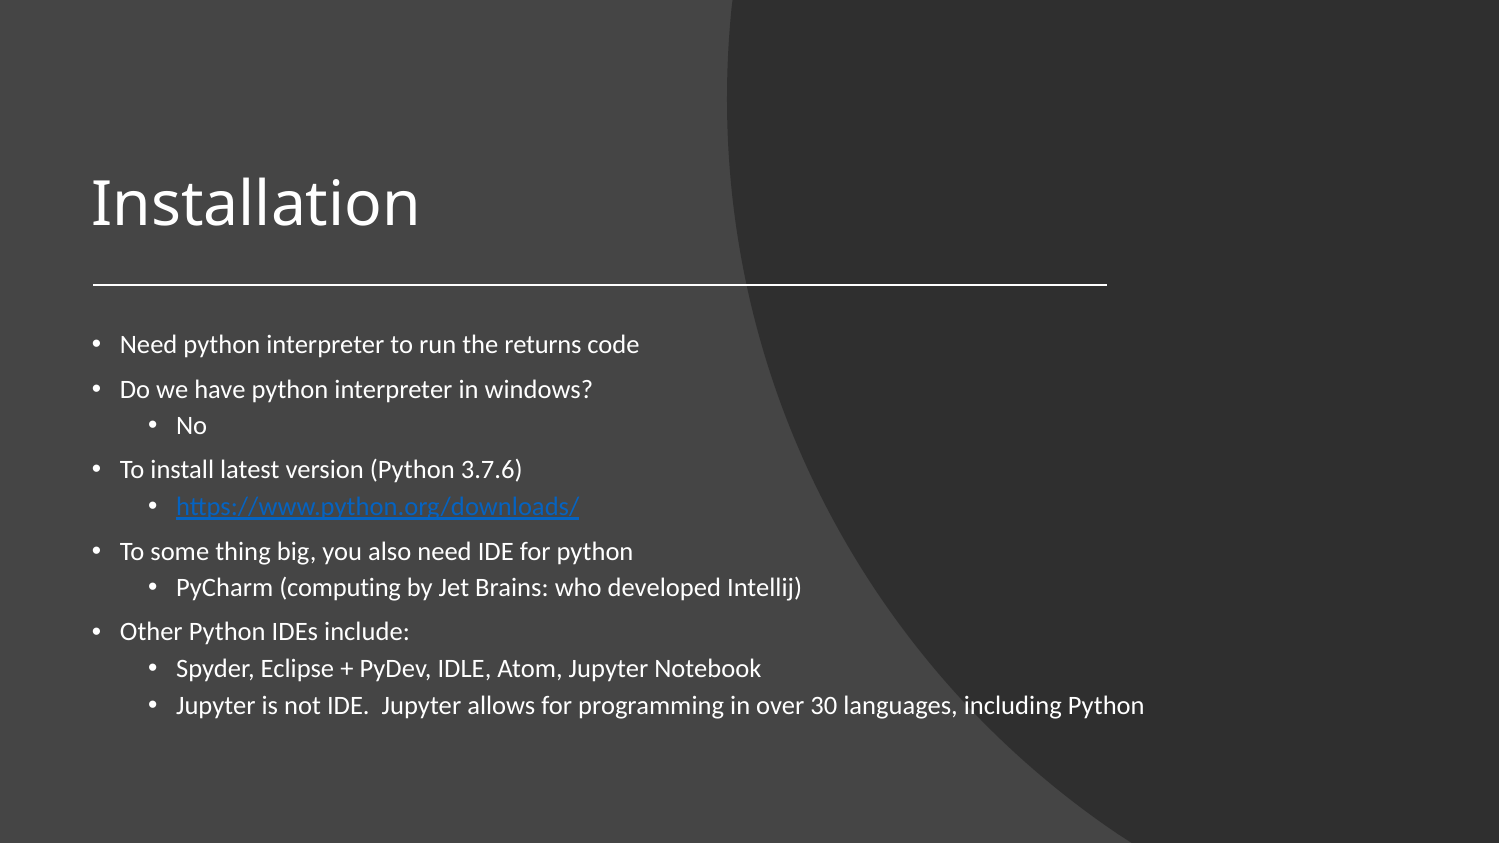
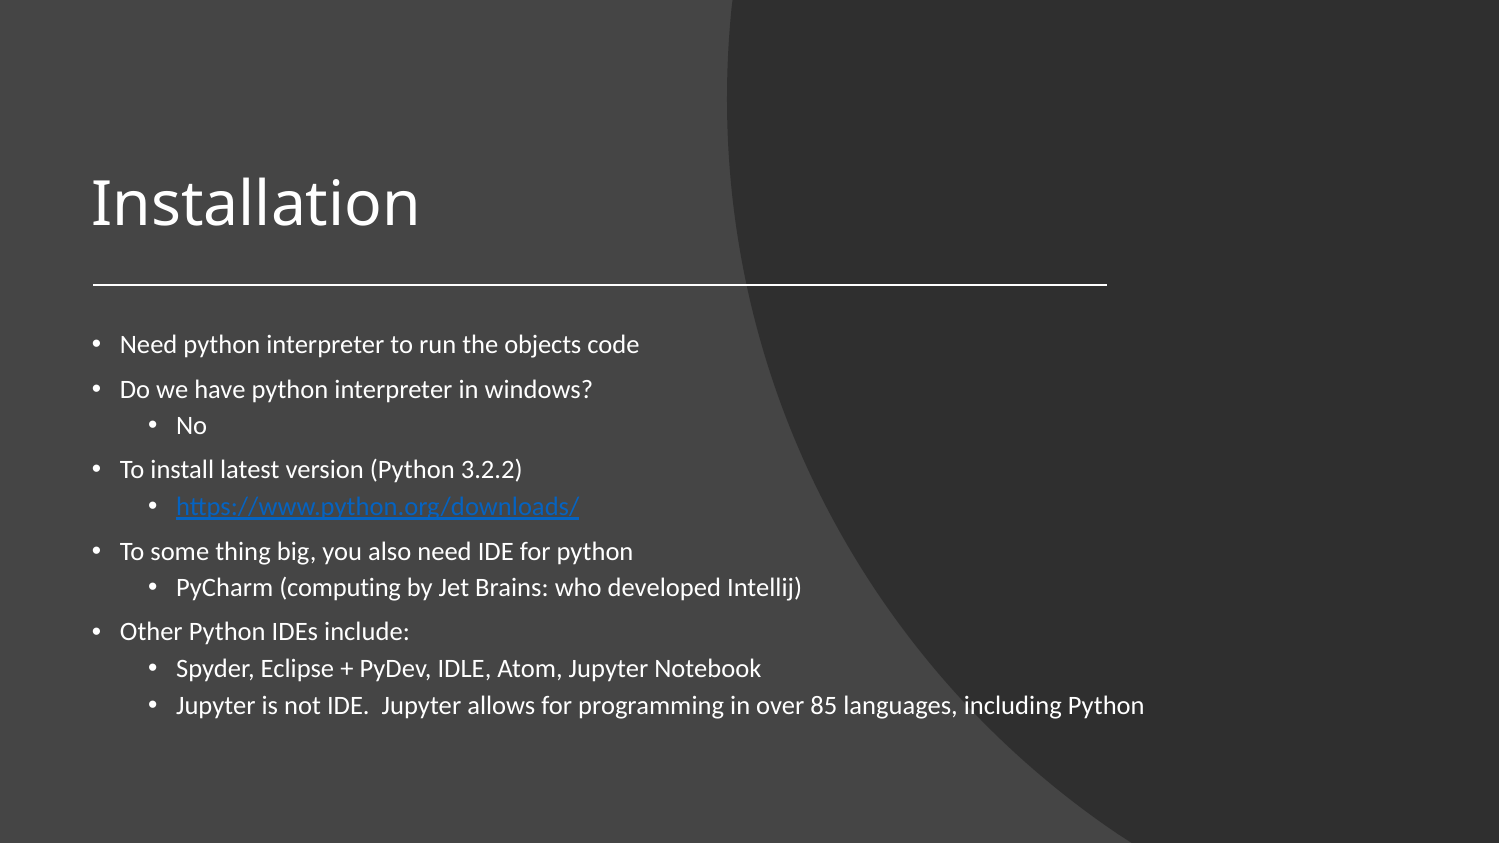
returns: returns -> objects
3.7.6: 3.7.6 -> 3.2.2
30: 30 -> 85
